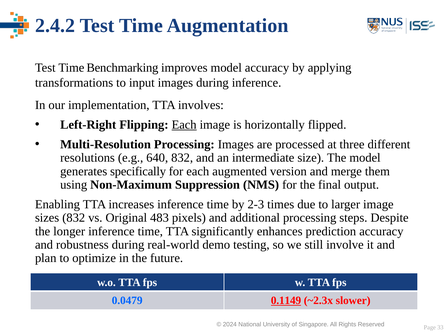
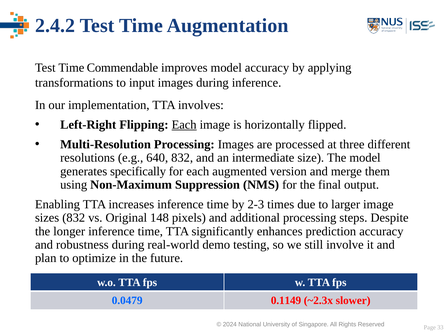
Benchmarking: Benchmarking -> Commendable
483: 483 -> 148
0.1149 underline: present -> none
